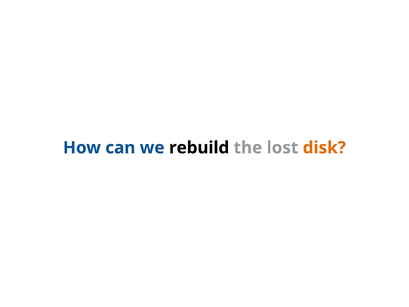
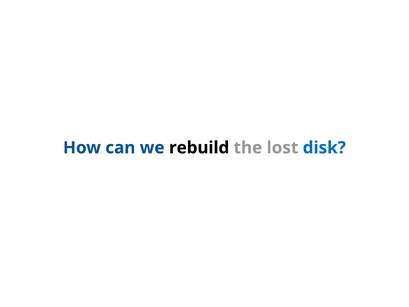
disk colour: orange -> blue
